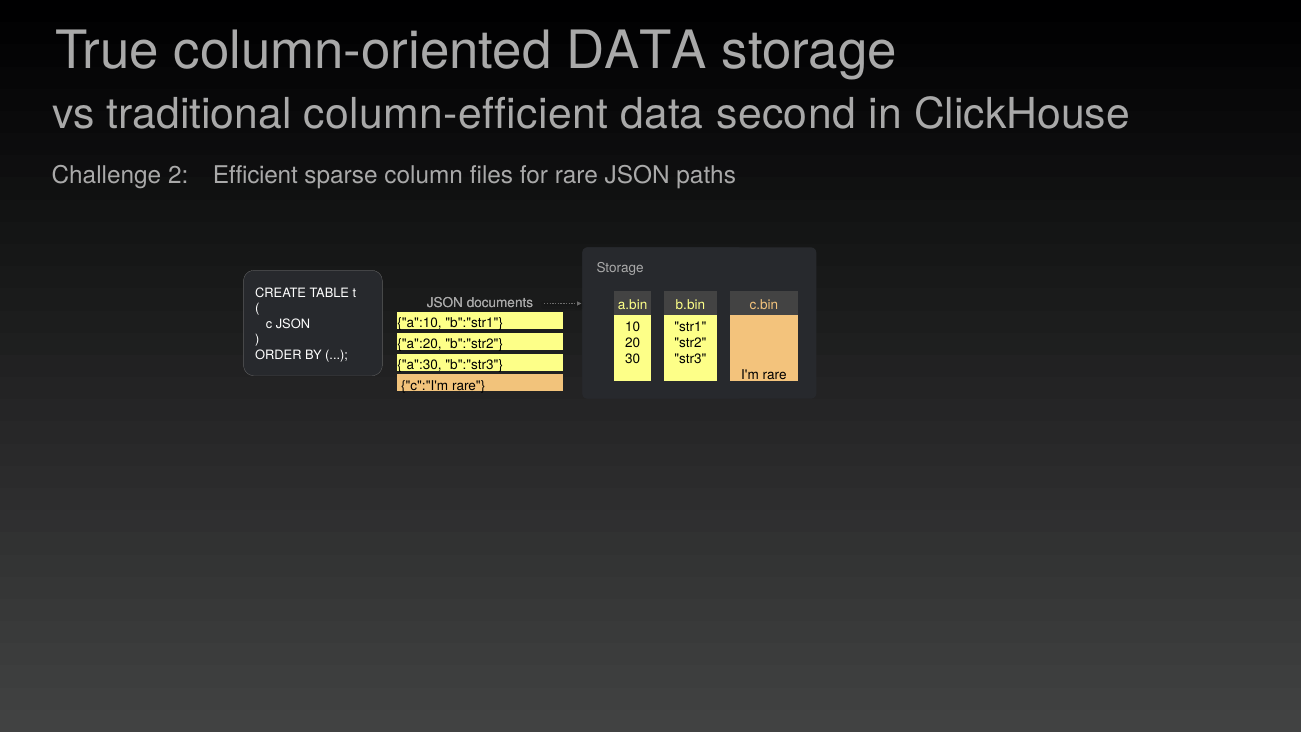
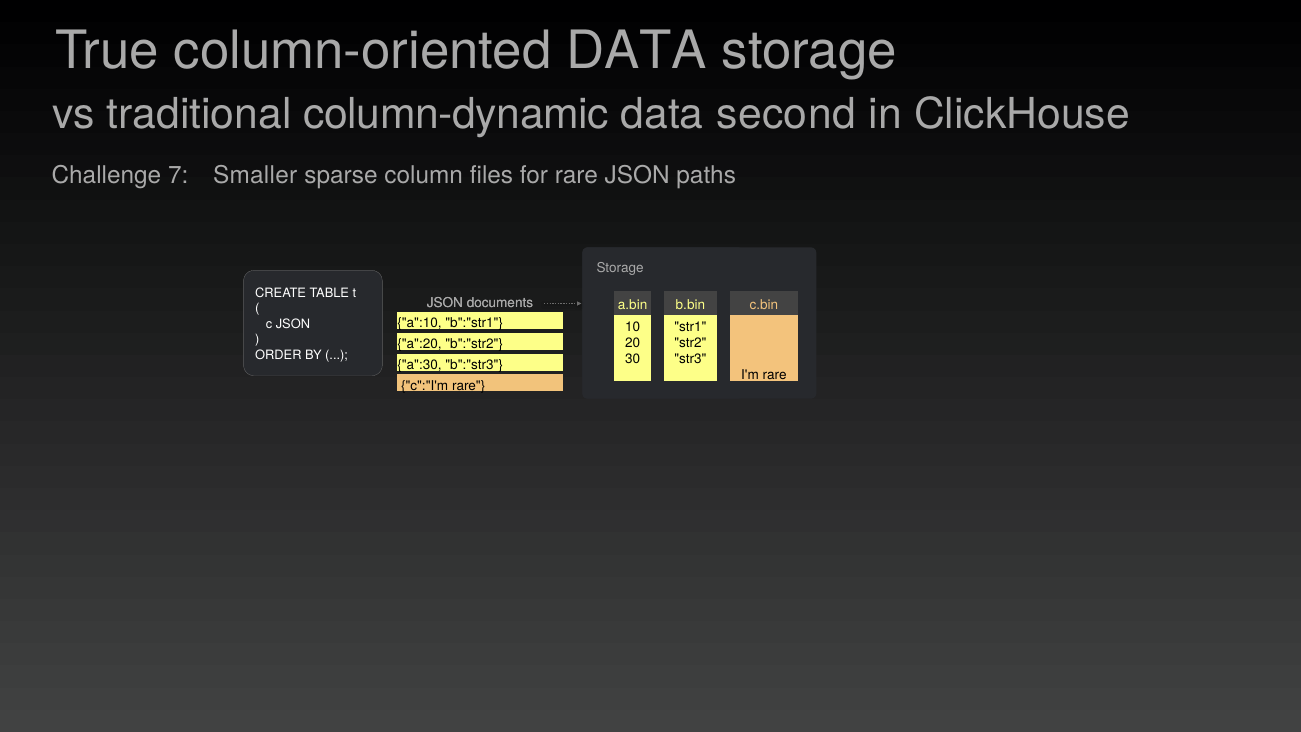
column-efficient: column-efficient -> column-dynamic
2: 2 -> 7
Efficient: Efficient -> Smaller
